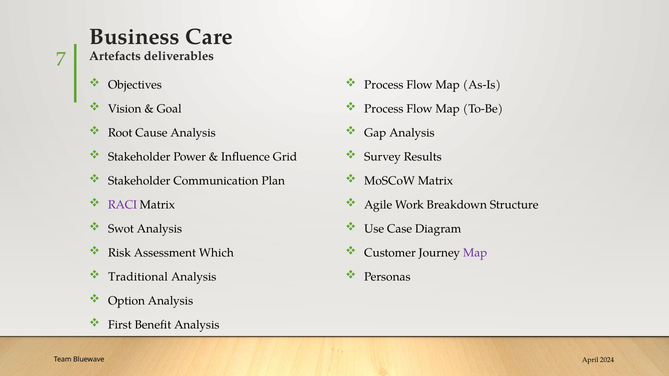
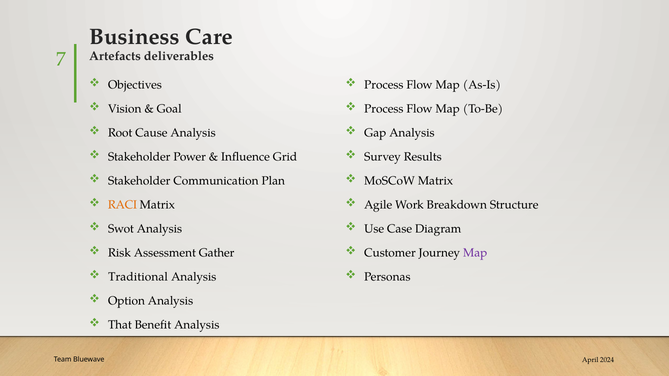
RACI colour: purple -> orange
Which: Which -> Gather
First: First -> That
